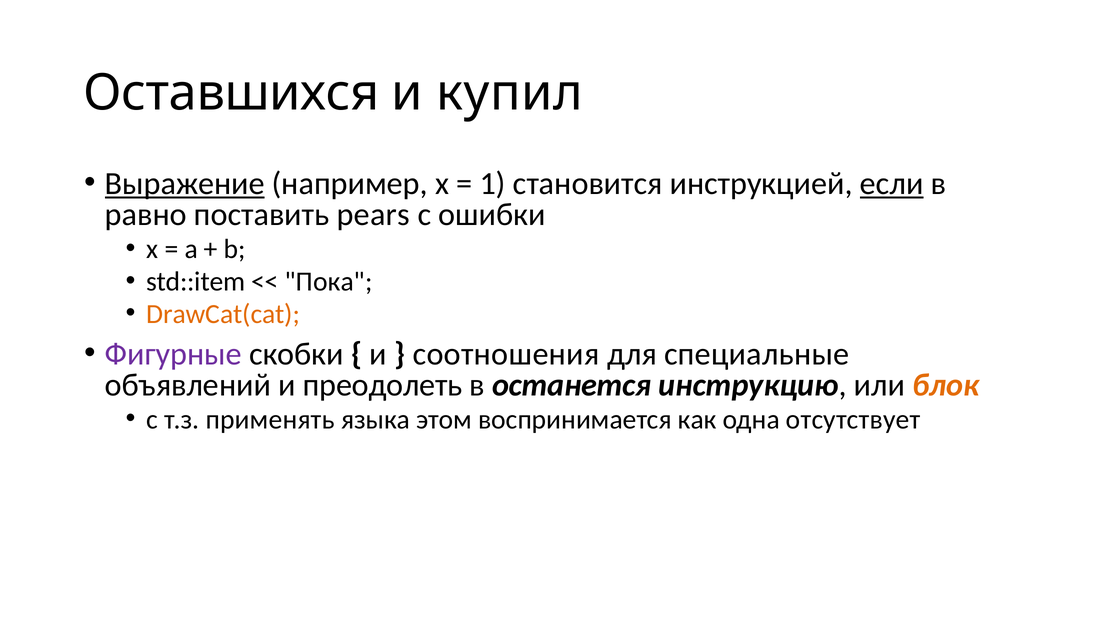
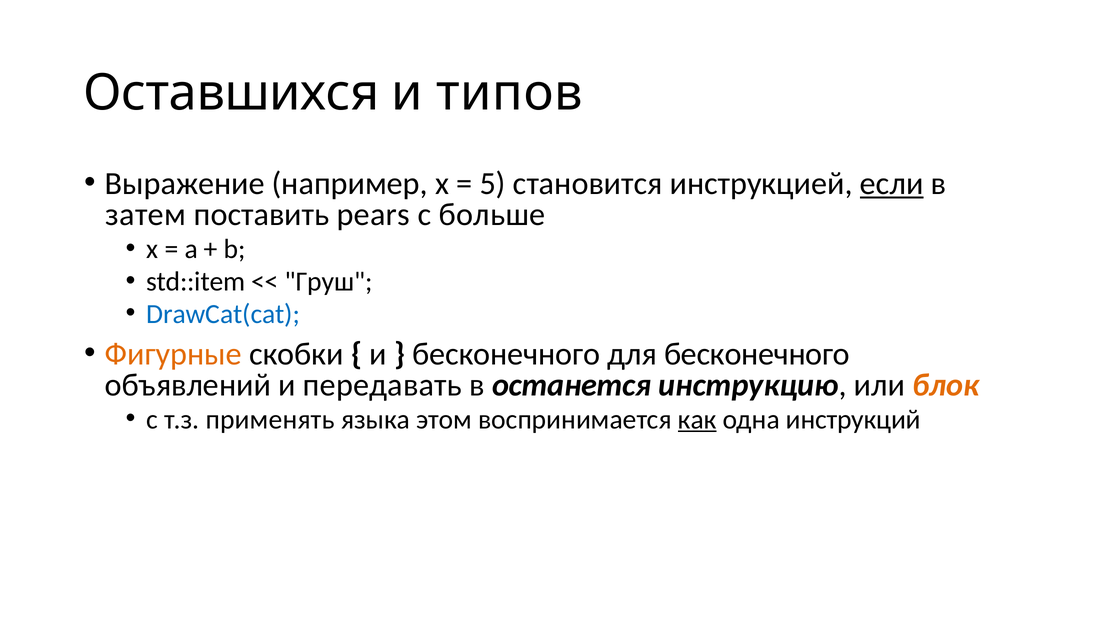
купил: купил -> типов
Выражение underline: present -> none
1: 1 -> 5
равно: равно -> затем
ошибки: ошибки -> больше
Пока: Пока -> Груш
DrawCat(cat colour: orange -> blue
Фигурные colour: purple -> orange
соотношения at (506, 354): соотношения -> бесконечного
для специальные: специальные -> бесконечного
преодолеть: преодолеть -> передавать
как underline: none -> present
отсутствует: отсутствует -> инструкций
